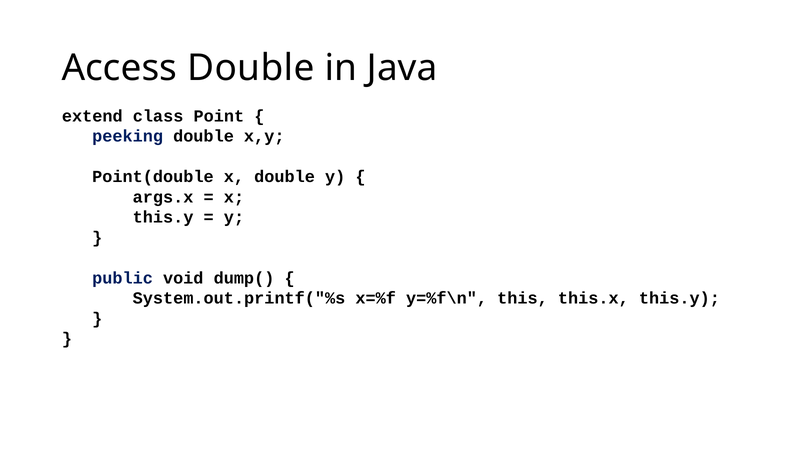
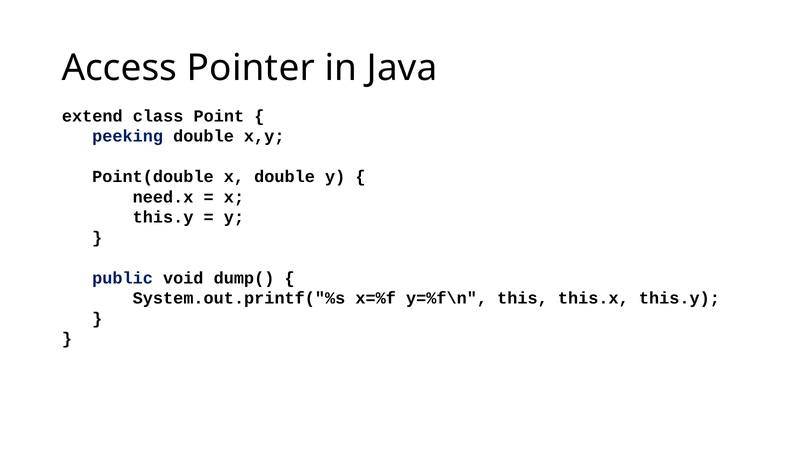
Access Double: Double -> Pointer
args.x: args.x -> need.x
